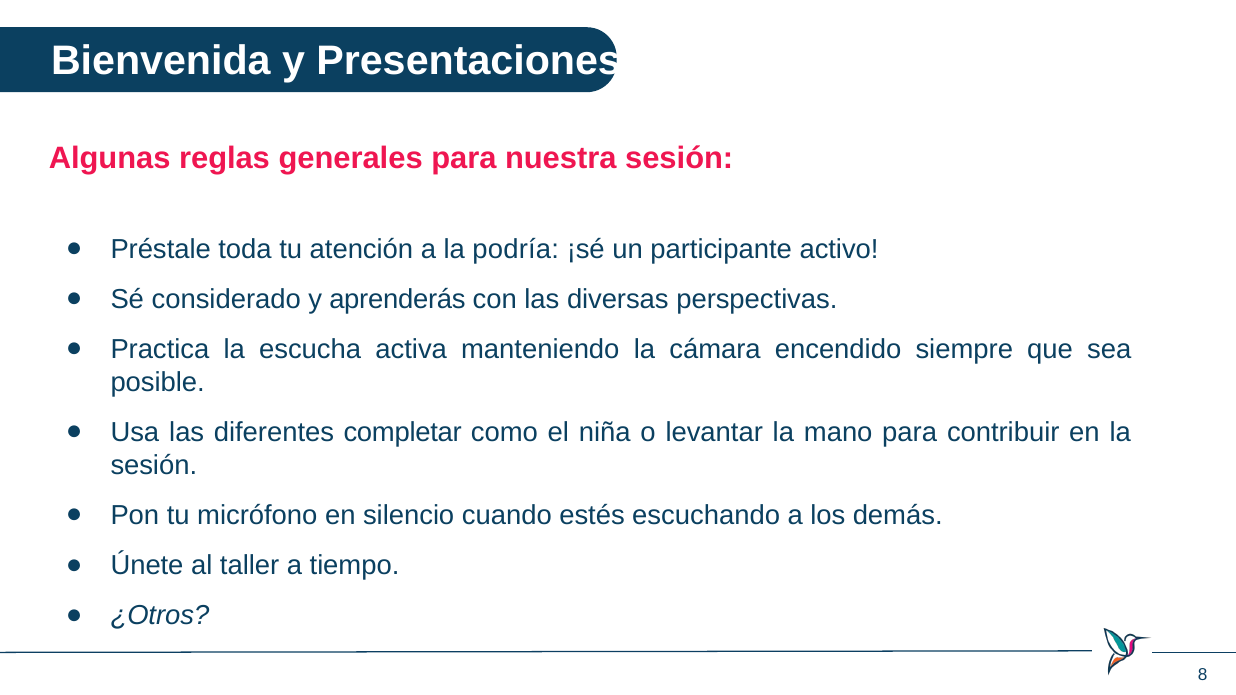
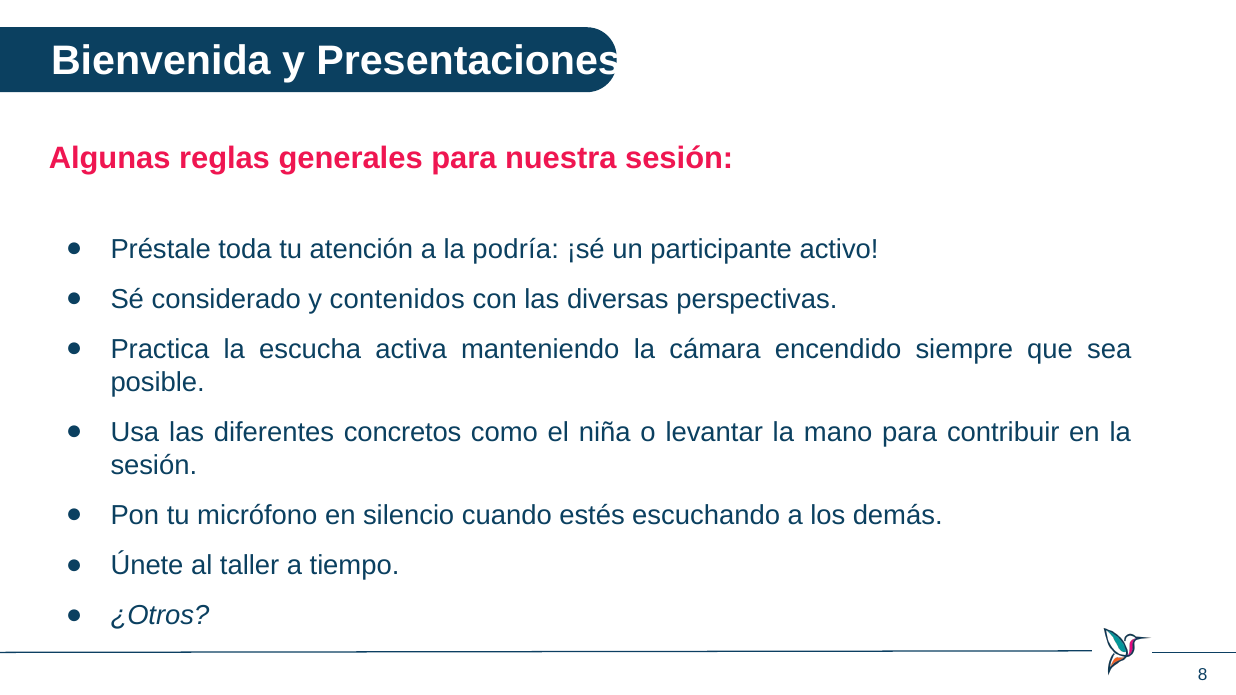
aprenderás: aprenderás -> contenidos
completar: completar -> concretos
